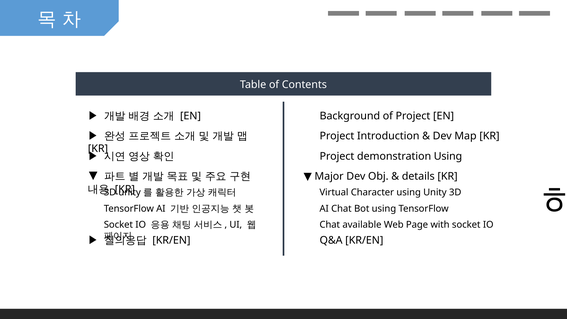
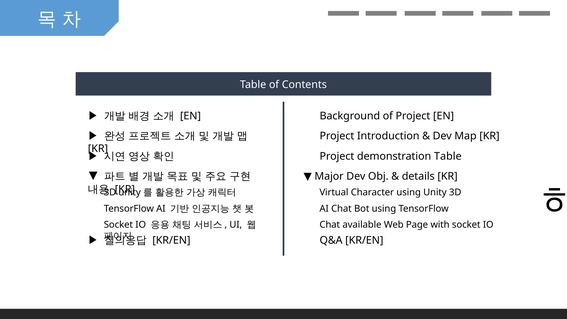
demonstration Using: Using -> Table
